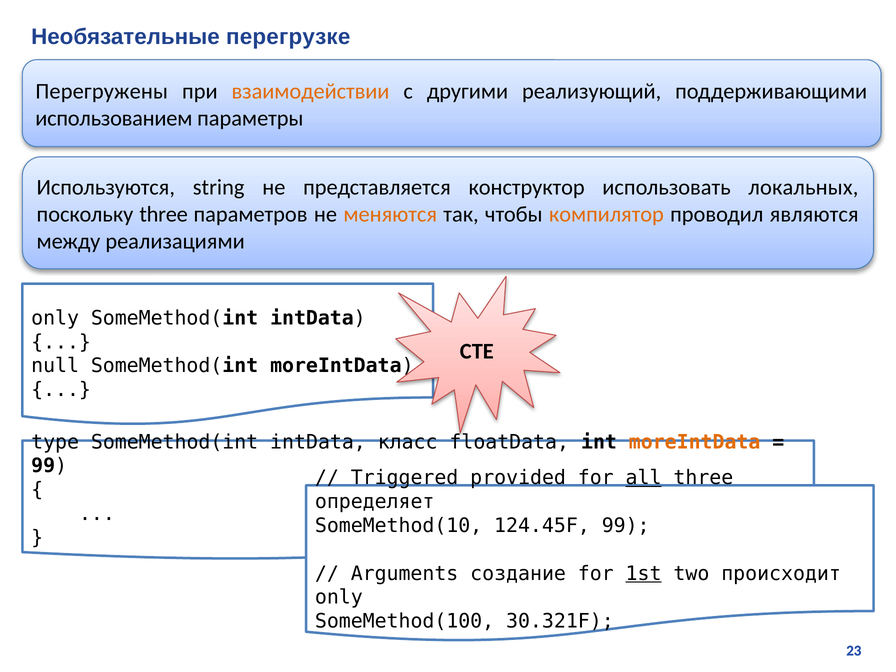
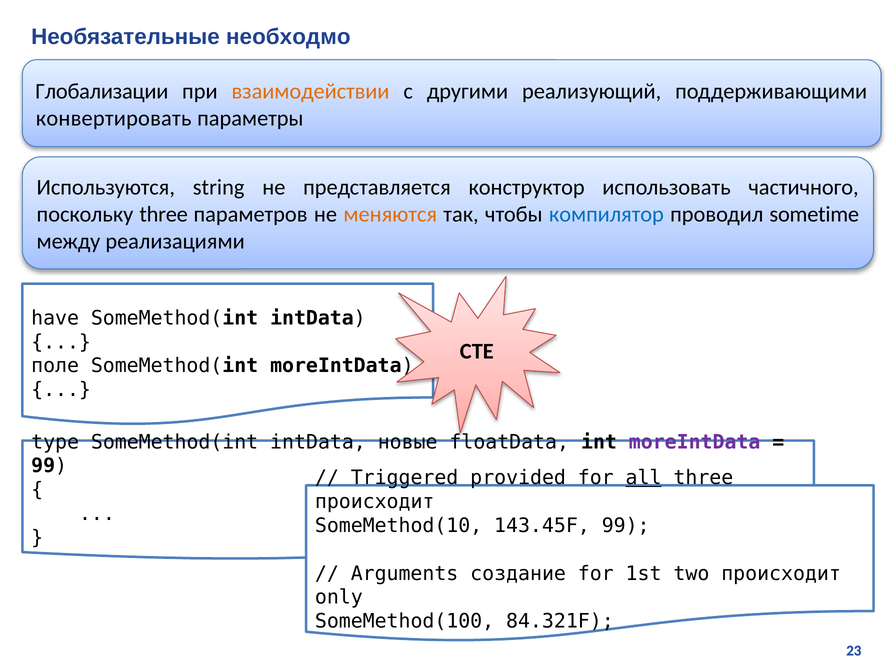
перегрузке: перегрузке -> необходмо
Перегружены: Перегружены -> Глобализации
использованием: использованием -> конвертировать
локальных: локальных -> частичного
компилятор colour: orange -> blue
являются: являются -> sometime
only at (55, 318): only -> have
null: null -> поле
класс: класс -> новые
moreIntData at (695, 442) colour: orange -> purple
определяет at (375, 502): определяет -> происходит
124.45F: 124.45F -> 143.45F
1st underline: present -> none
30.321F: 30.321F -> 84.321F
